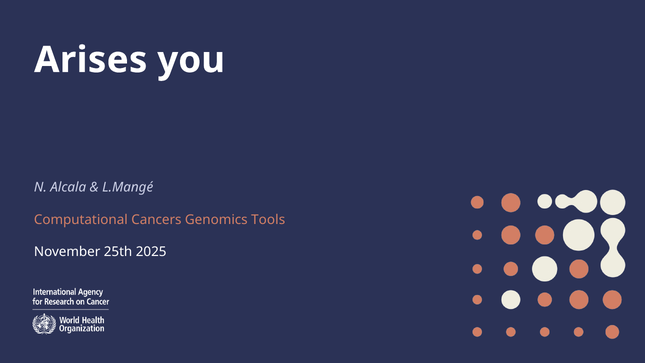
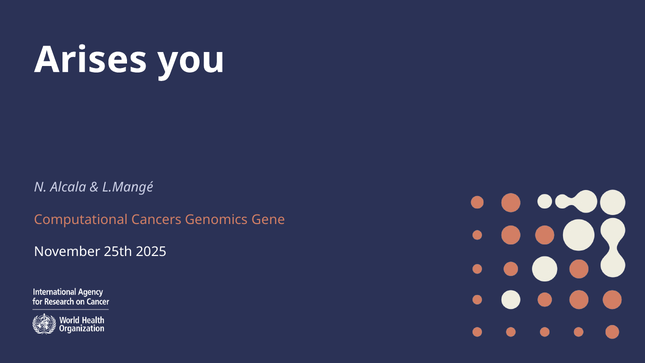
Tools: Tools -> Gene
